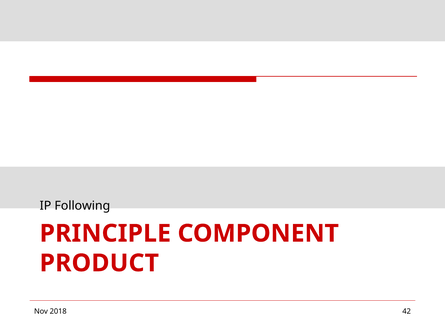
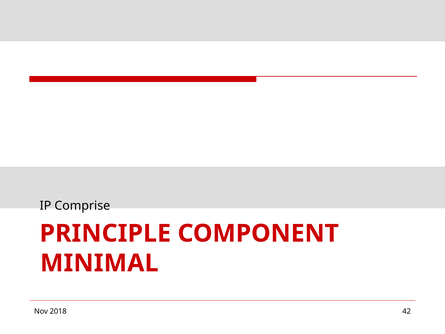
Following: Following -> Comprise
PRODUCT: PRODUCT -> MINIMAL
